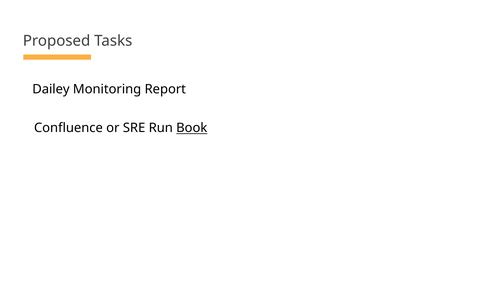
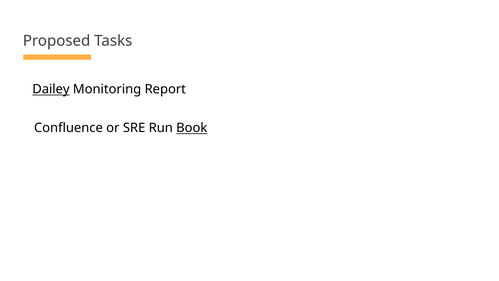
Dailey underline: none -> present
